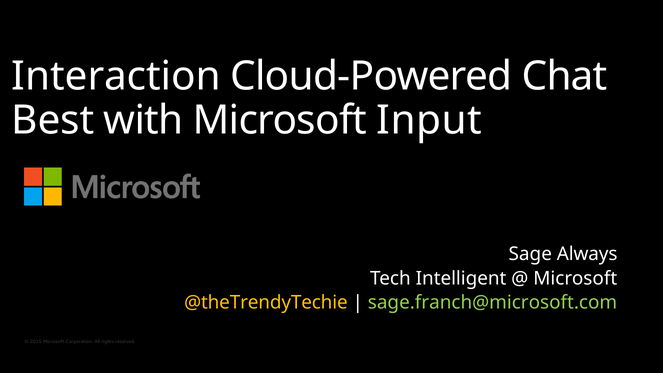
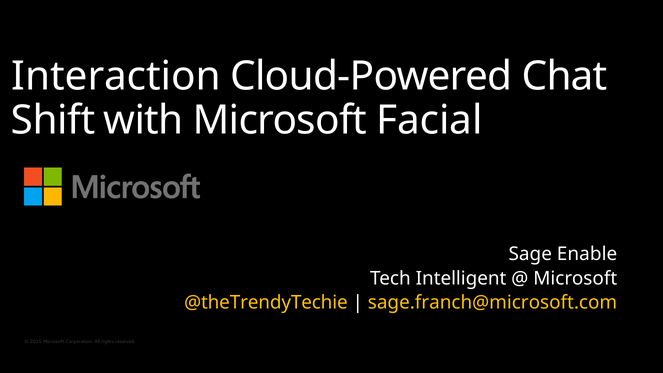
Best: Best -> Shift
Input: Input -> Facial
Always: Always -> Enable
sage.franch@microsoft.com colour: light green -> yellow
